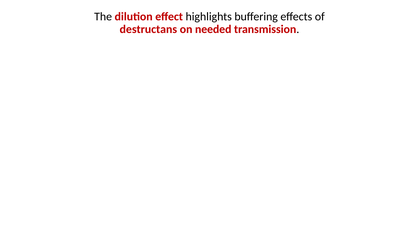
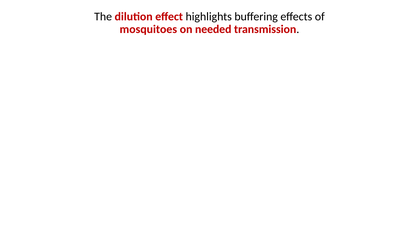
destructans: destructans -> mosquitoes
